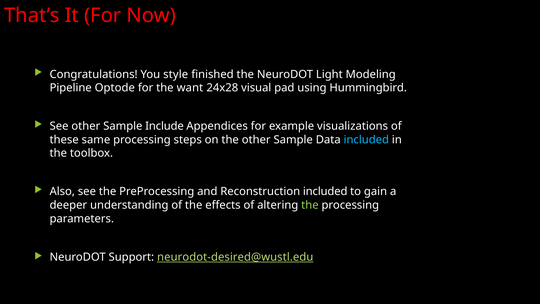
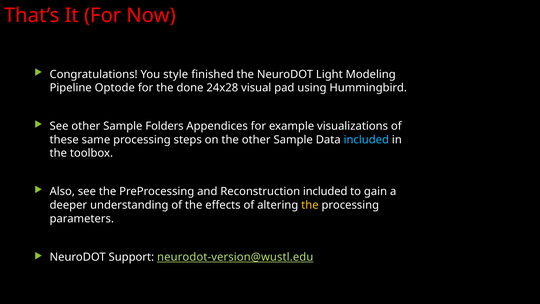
want: want -> done
Include: Include -> Folders
the at (310, 205) colour: light green -> yellow
neurodot-desired@wustl.edu: neurodot-desired@wustl.edu -> neurodot-version@wustl.edu
